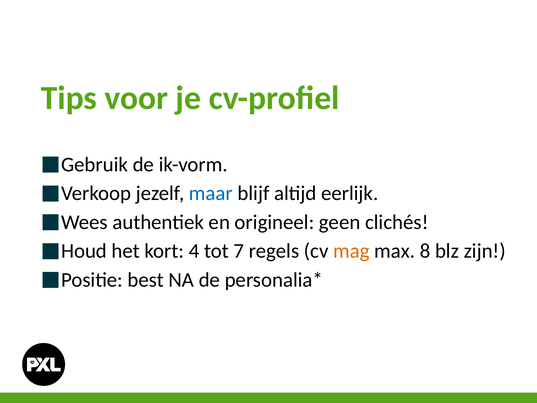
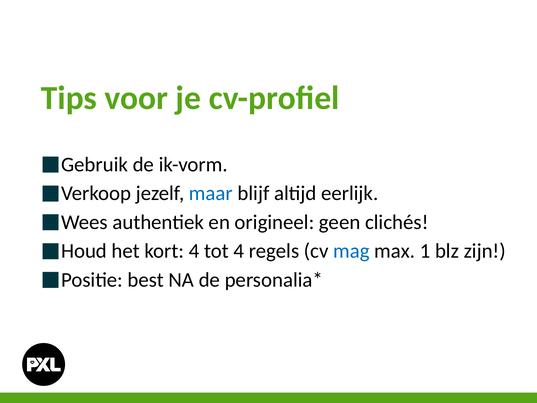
tot 7: 7 -> 4
mag colour: orange -> blue
8: 8 -> 1
